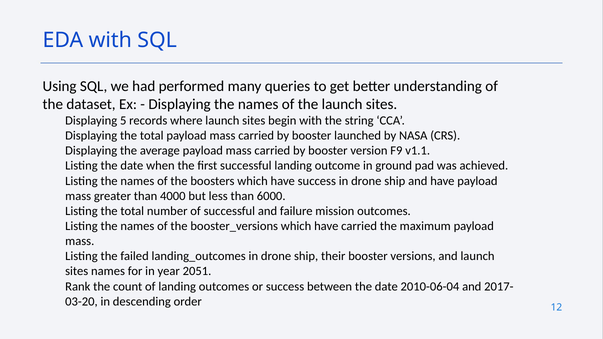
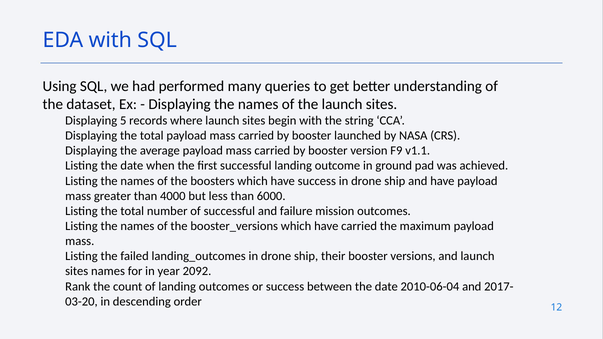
2051: 2051 -> 2092
